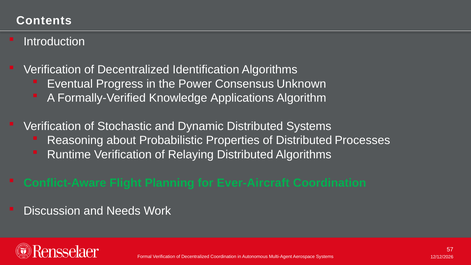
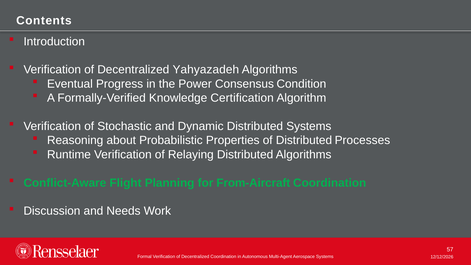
Identification: Identification -> Yahyazadeh
Unknown: Unknown -> Condition
Applications: Applications -> Certification
Ever-Aircraft: Ever-Aircraft -> From-Aircraft
